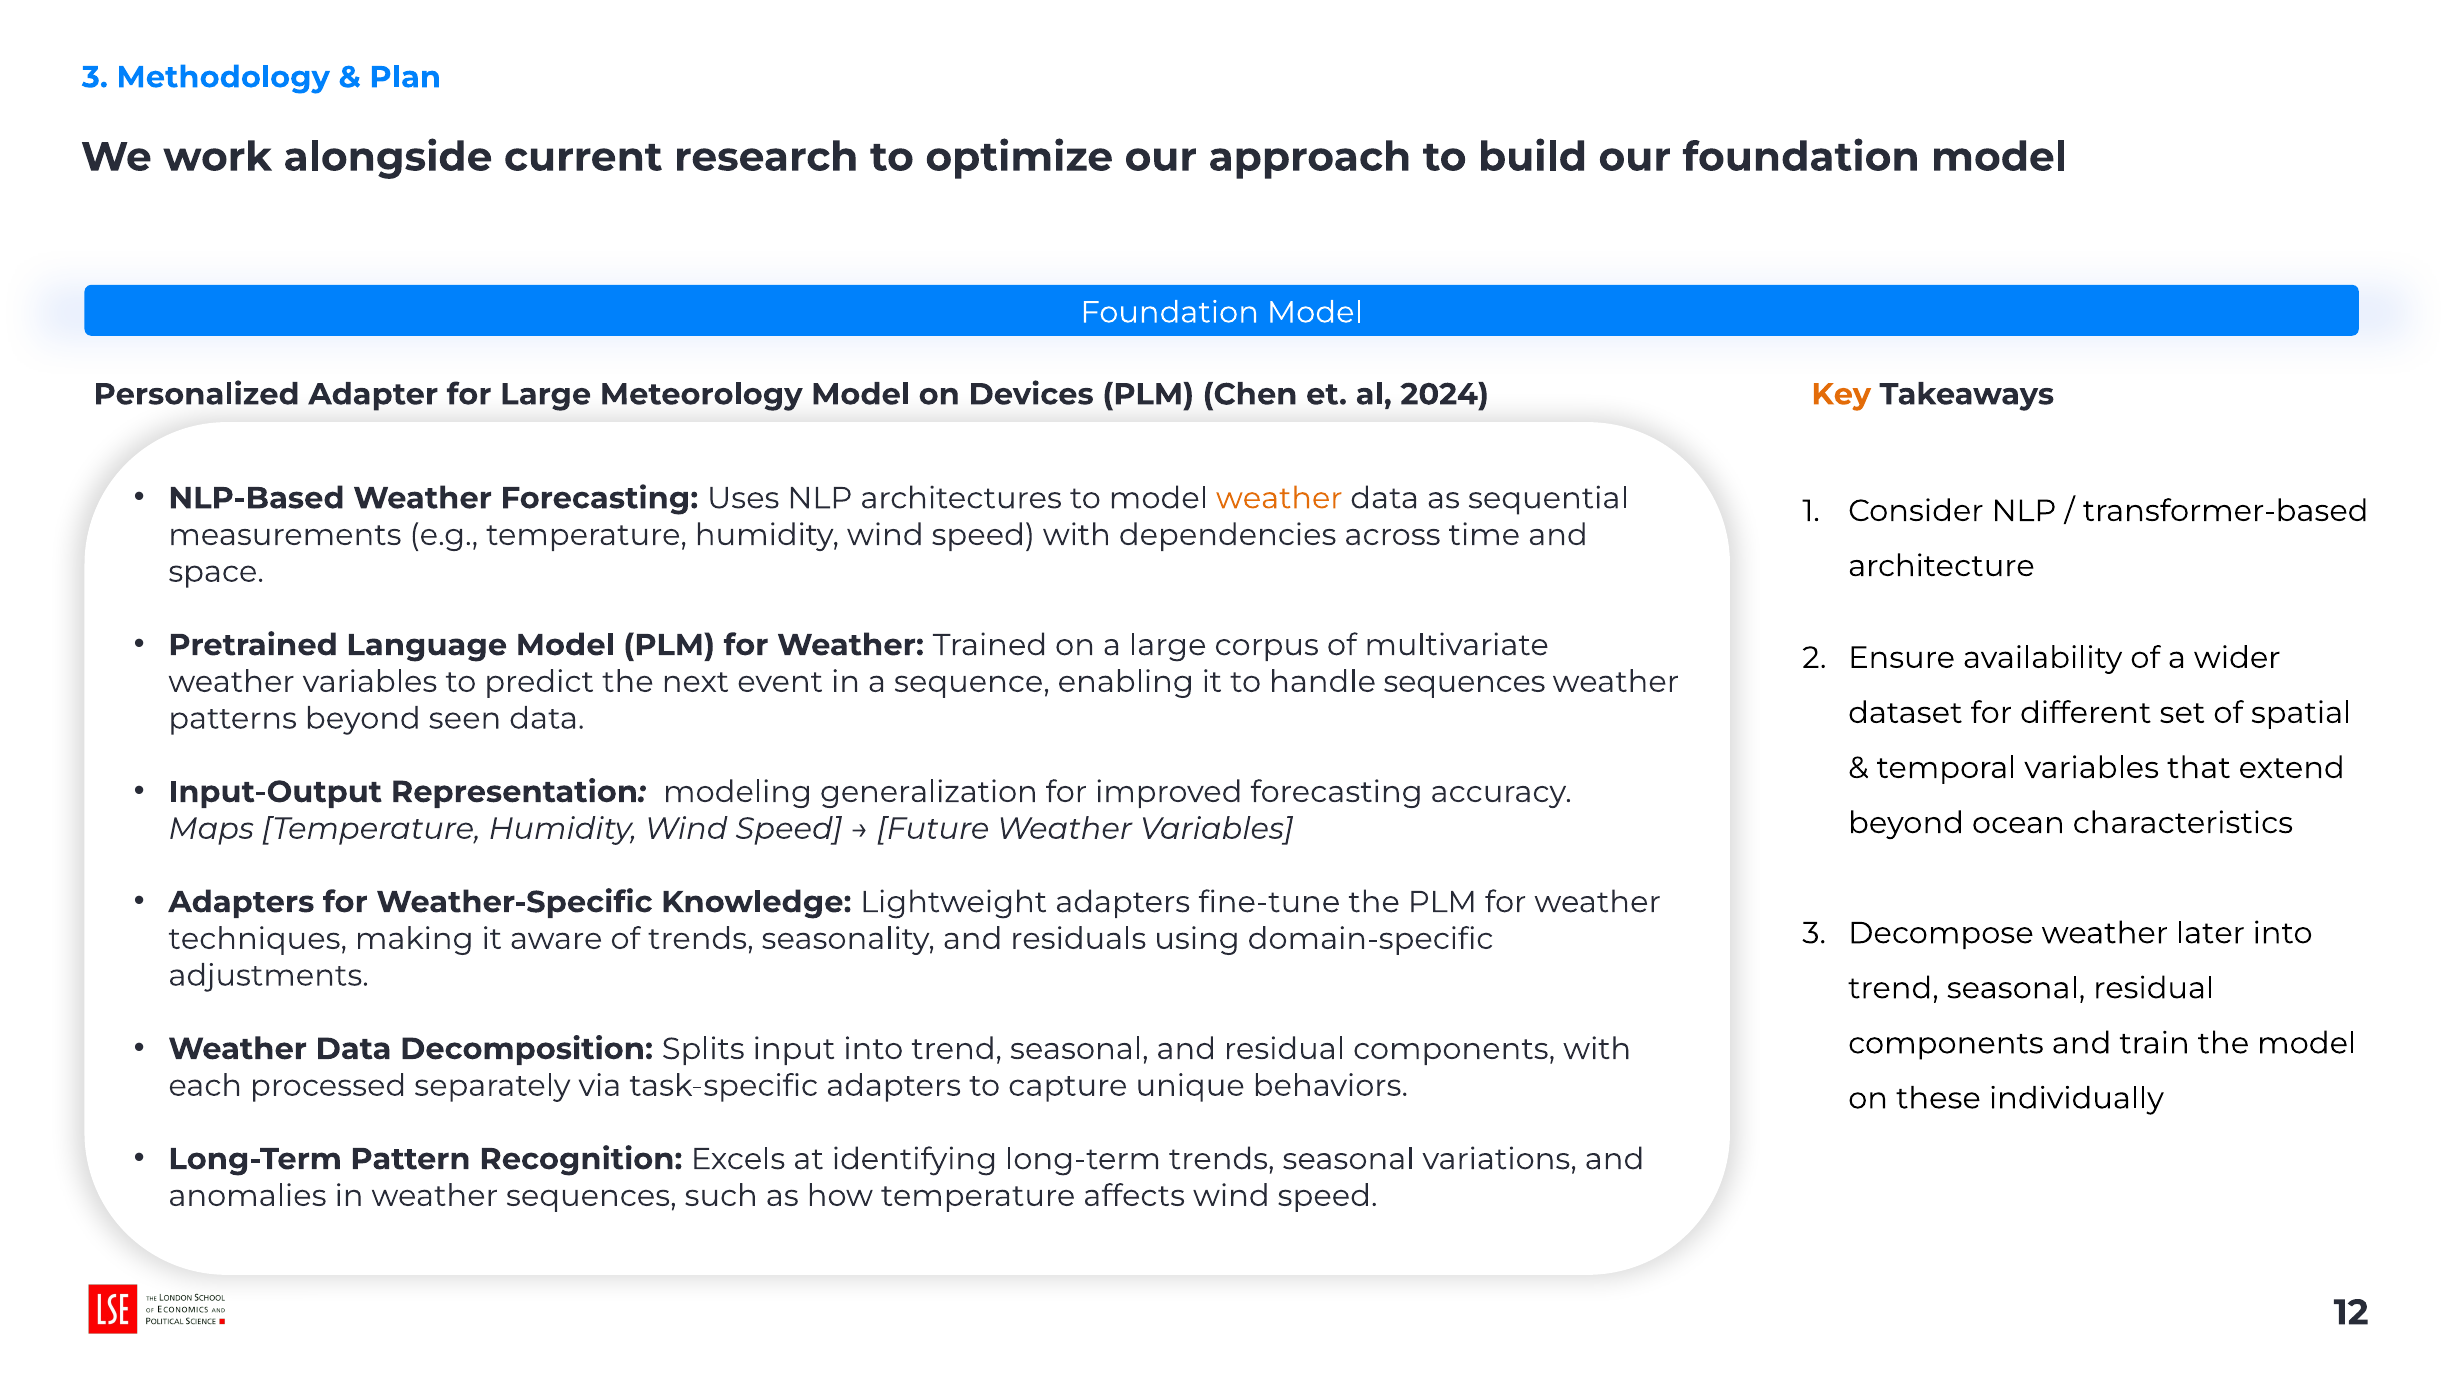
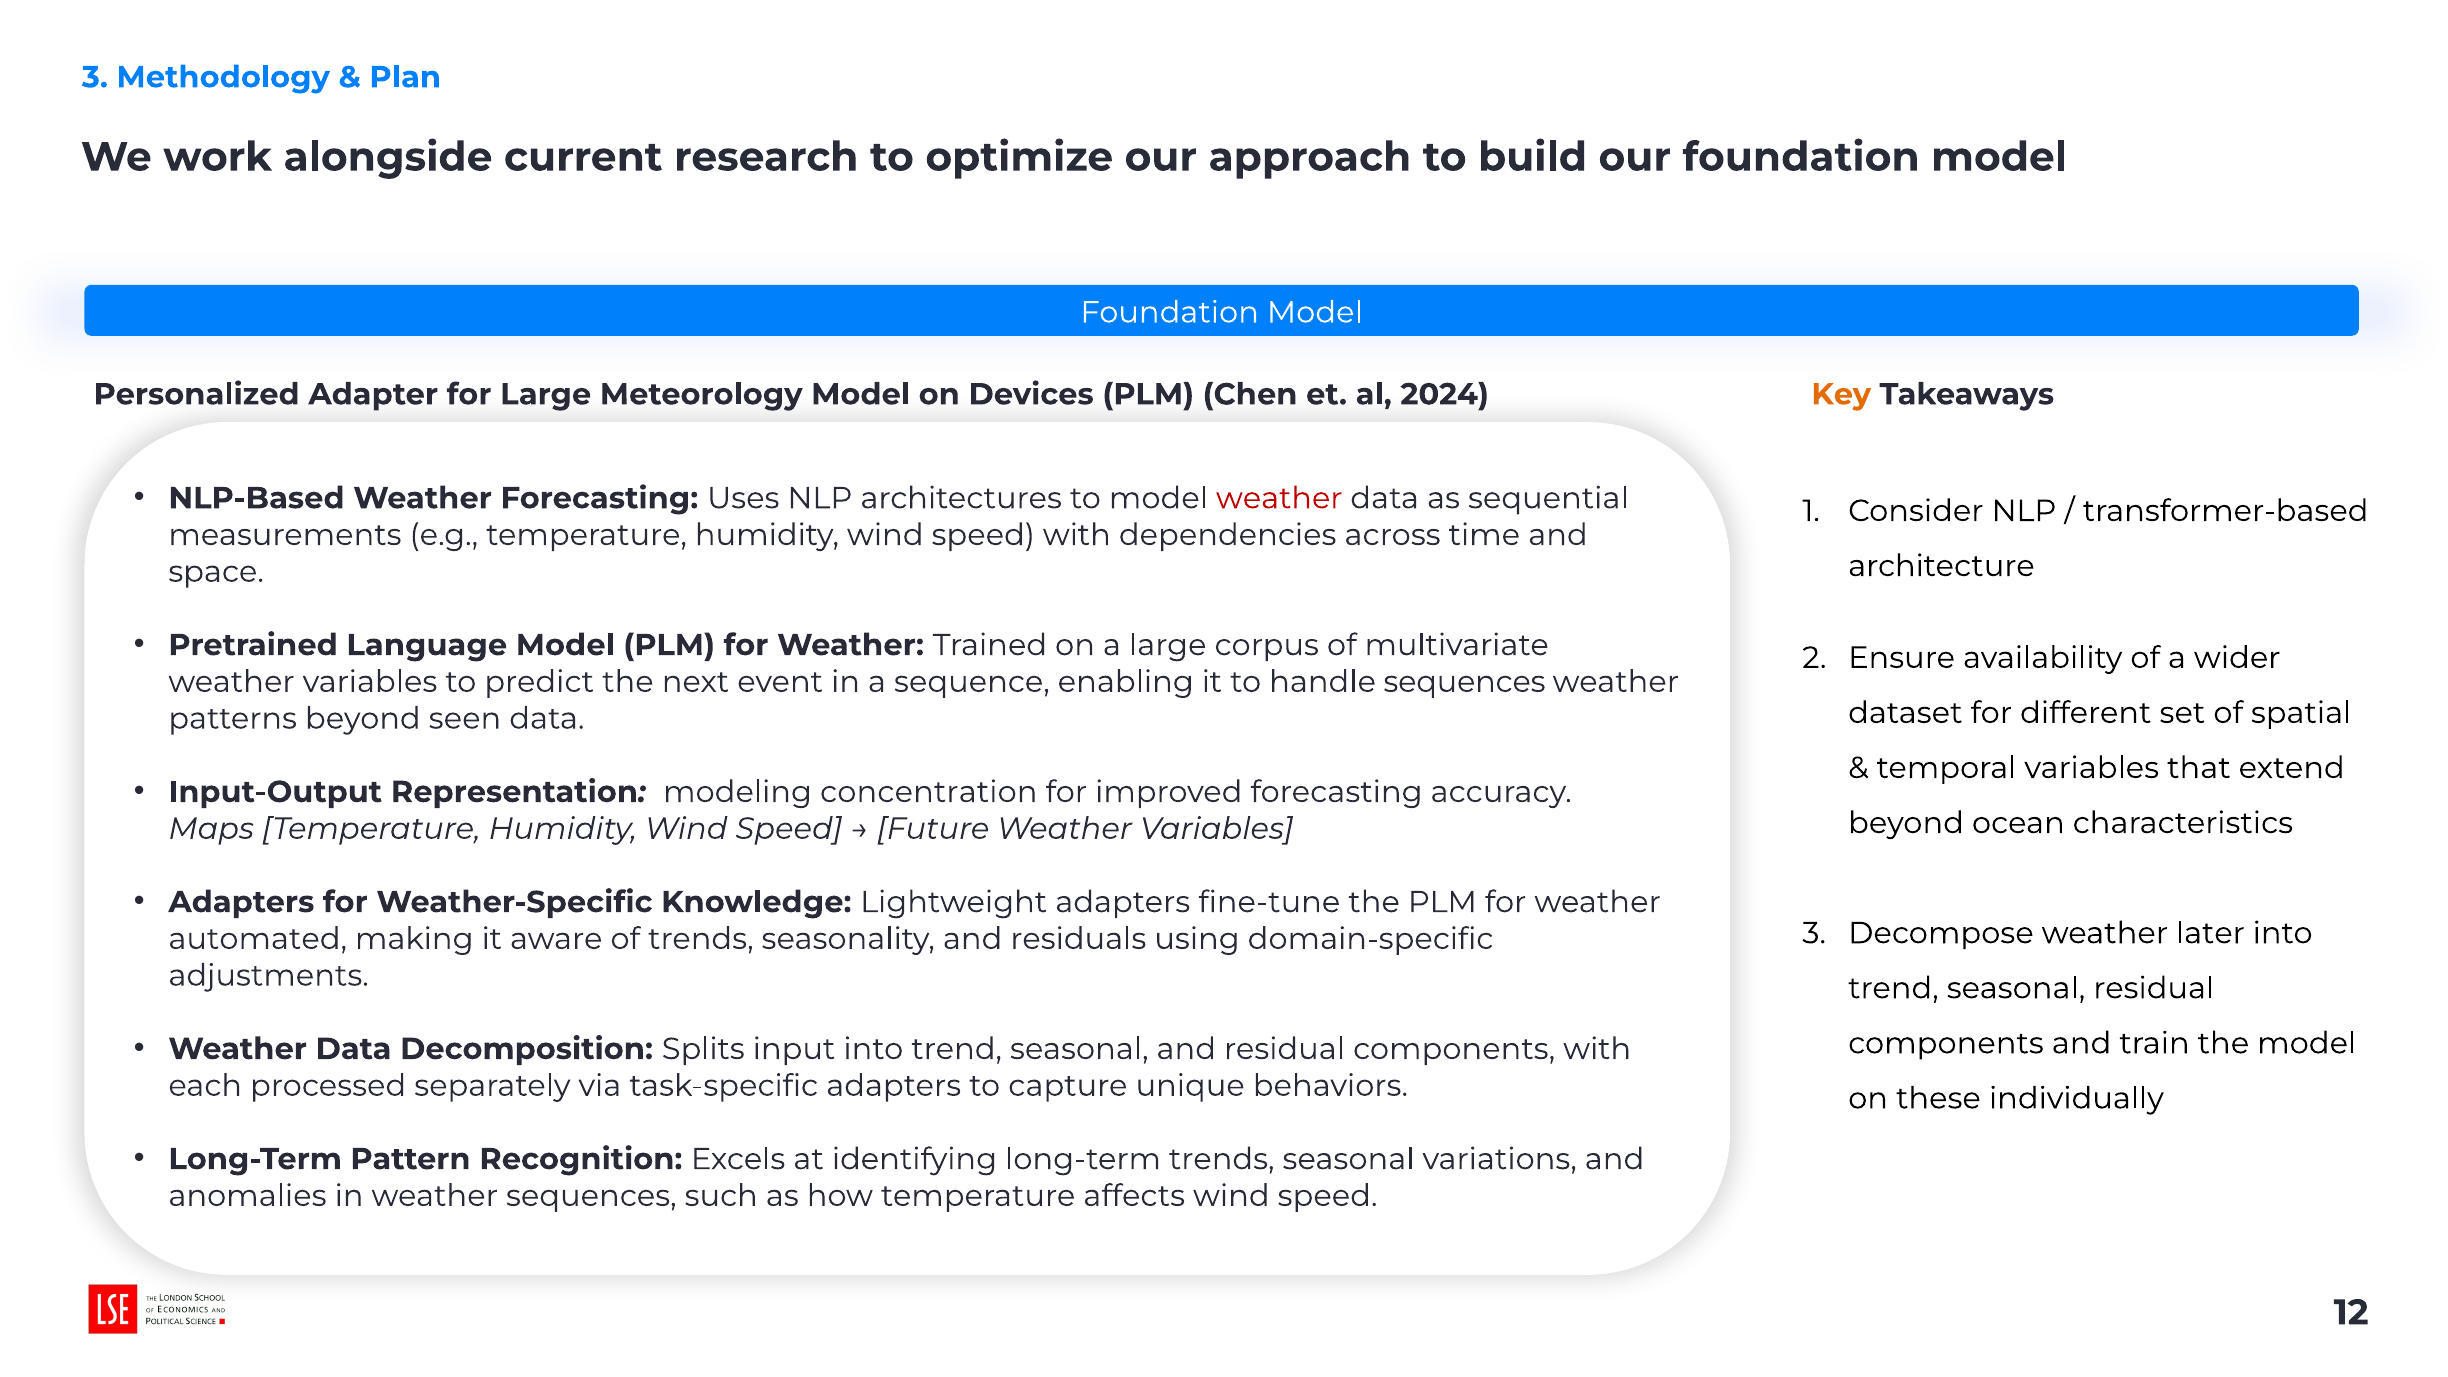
weather at (1279, 498) colour: orange -> red
generalization: generalization -> concentration
techniques: techniques -> automated
